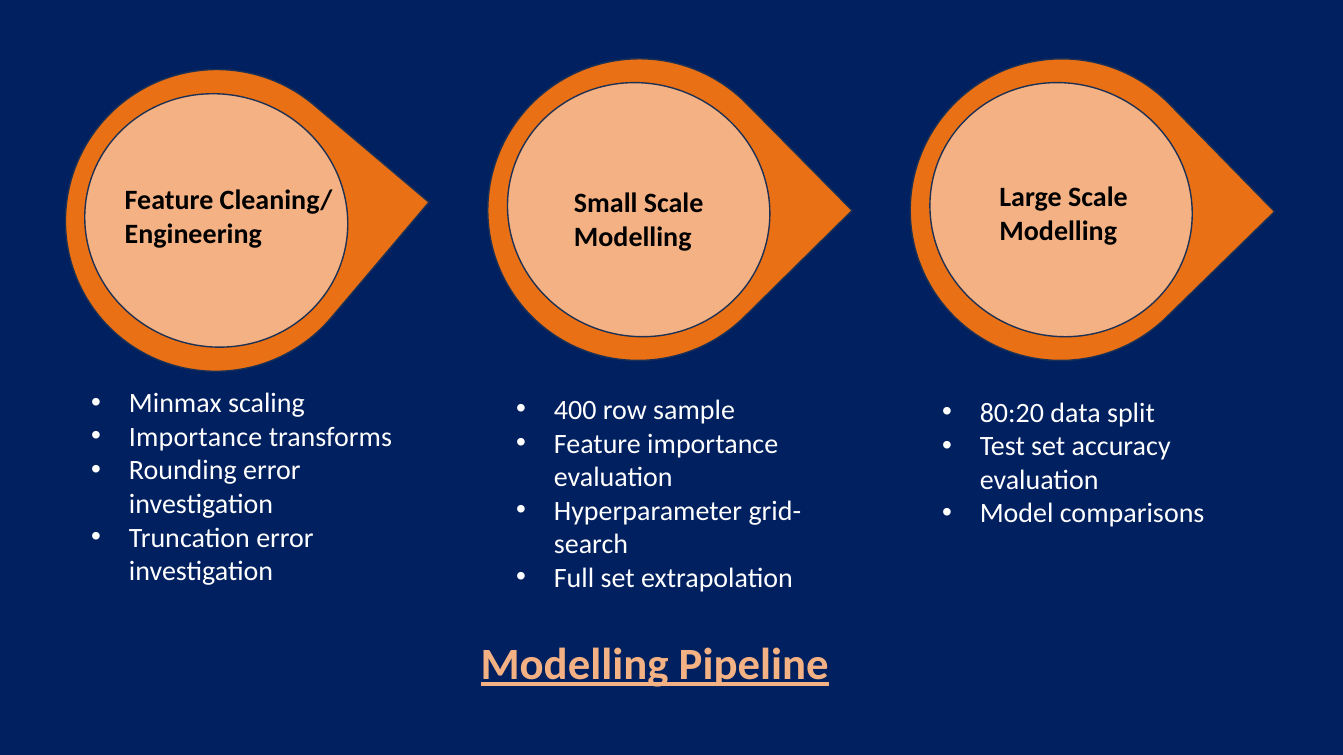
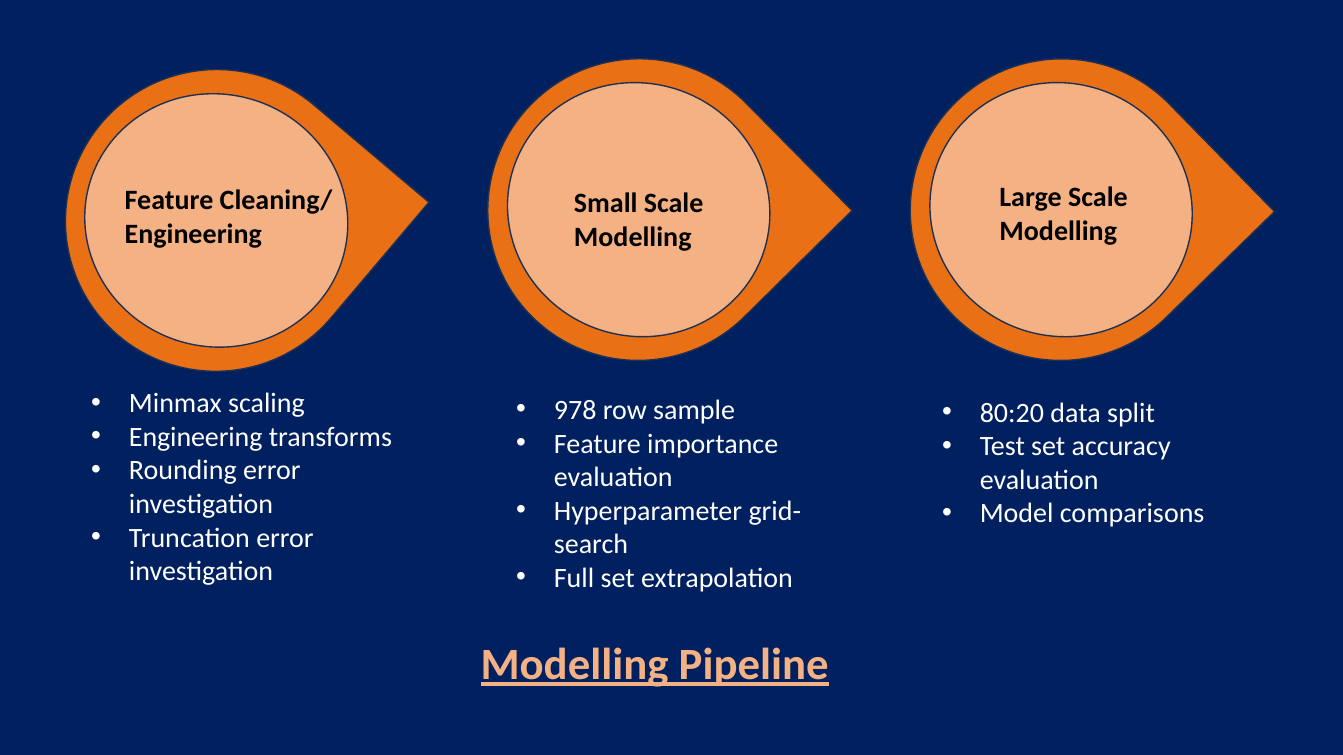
400: 400 -> 978
Importance at (196, 437): Importance -> Engineering
